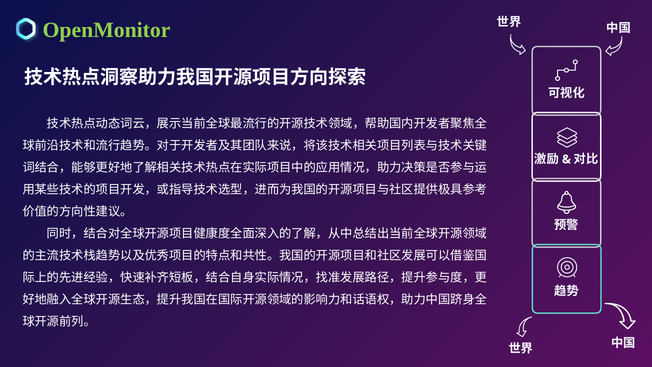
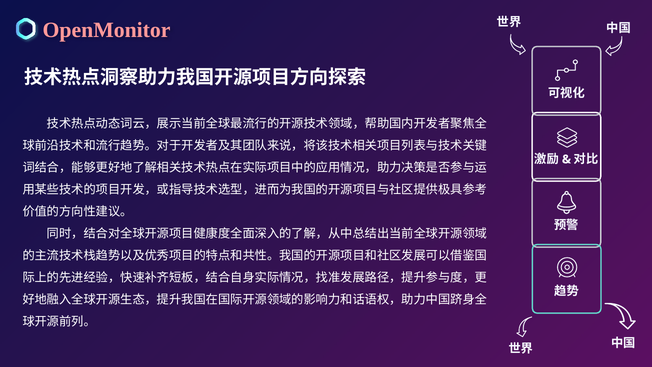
OpenMonitor colour: light green -> pink
